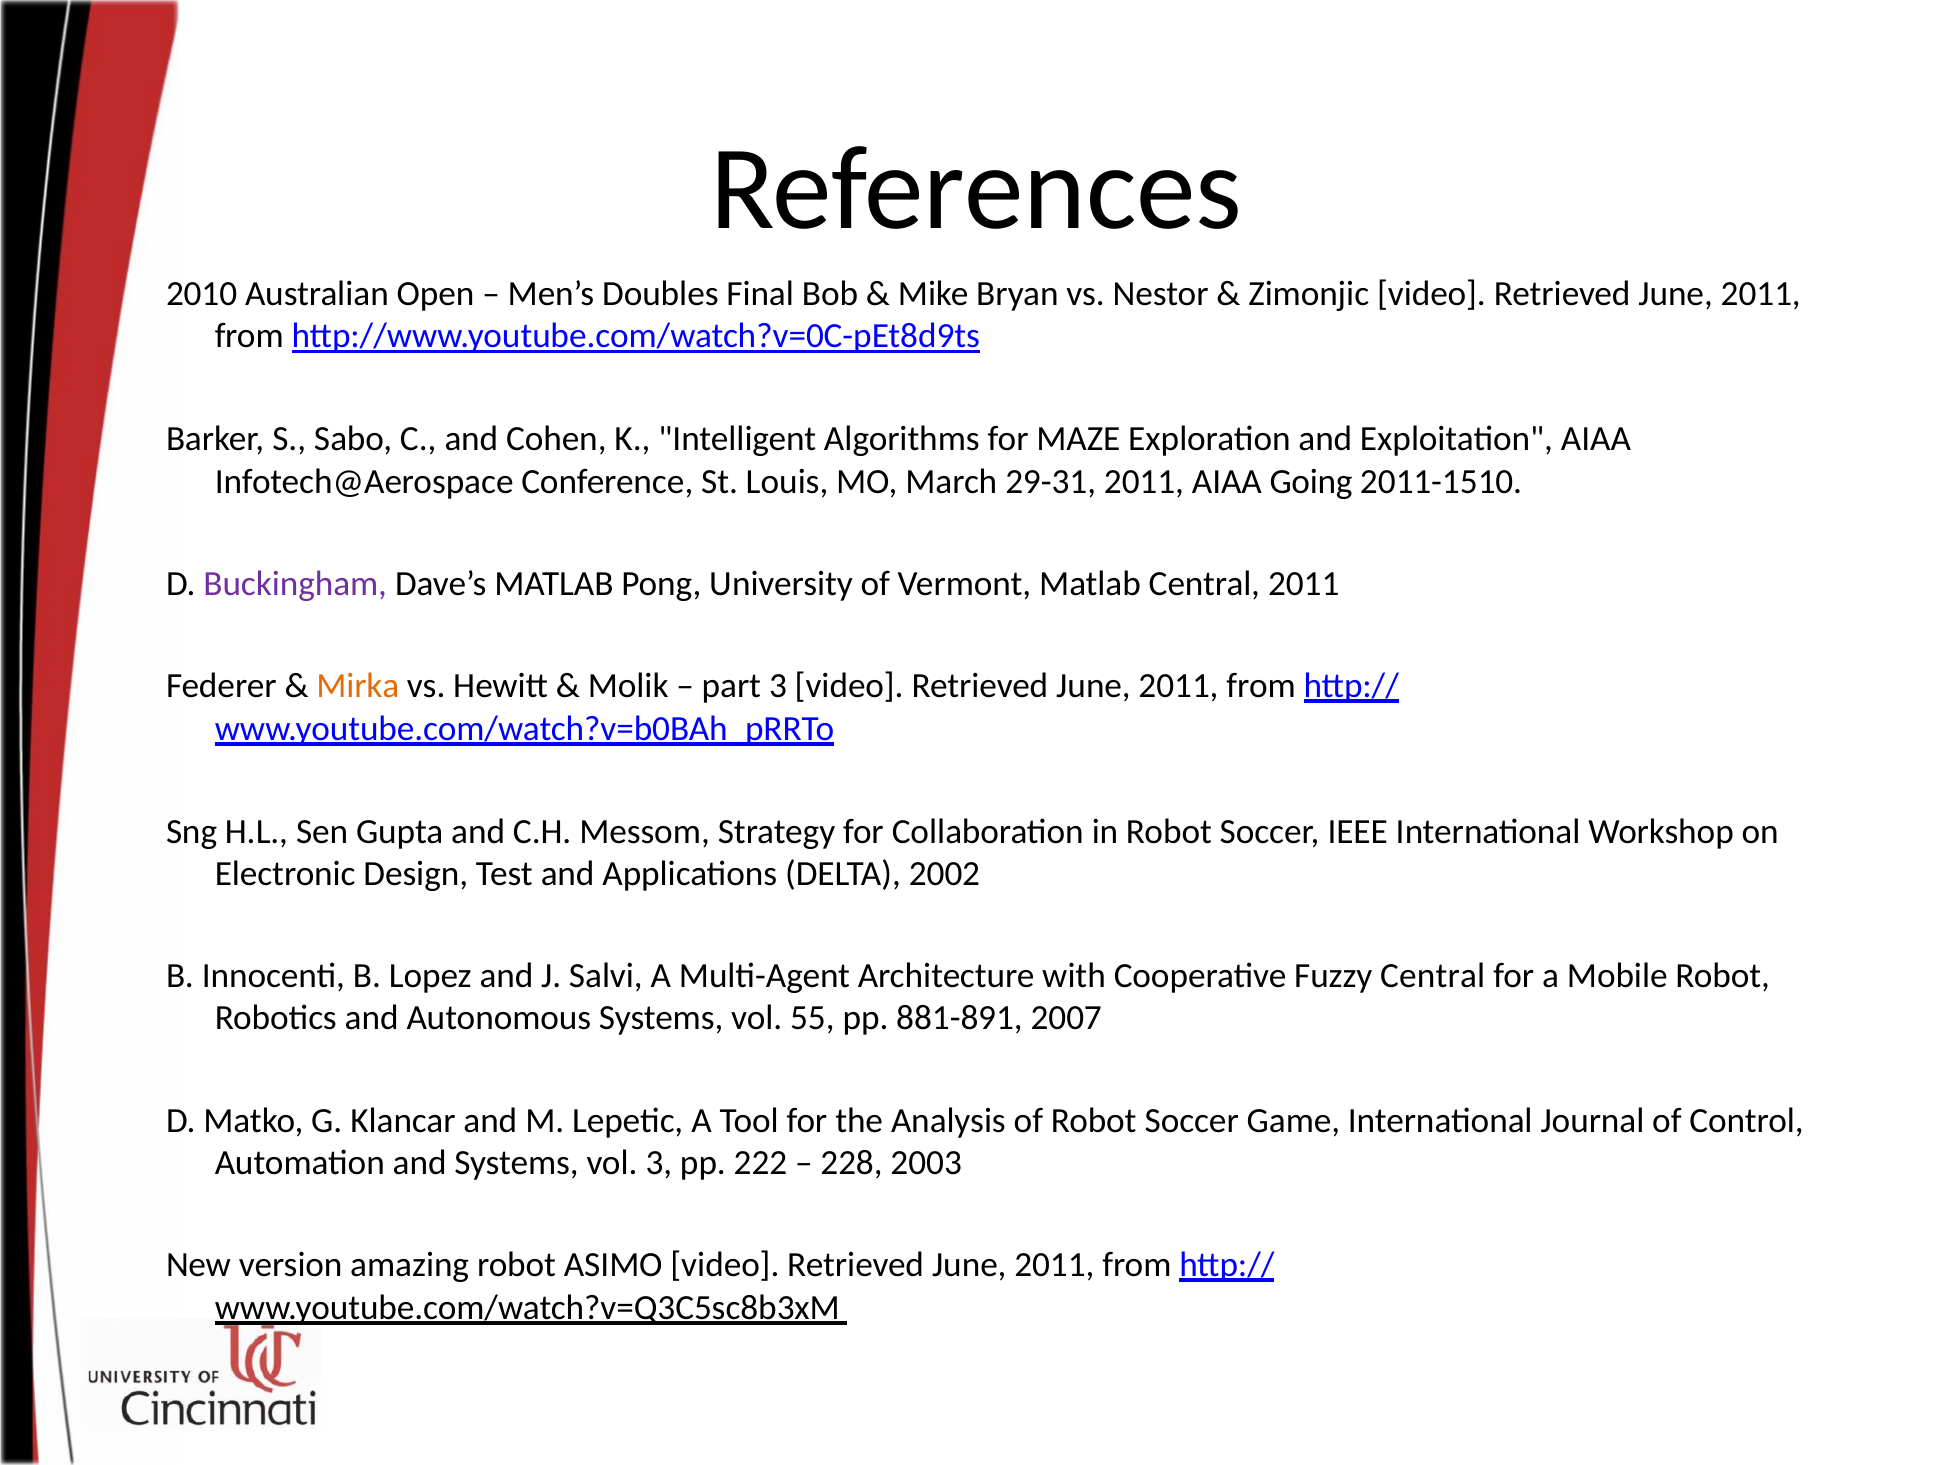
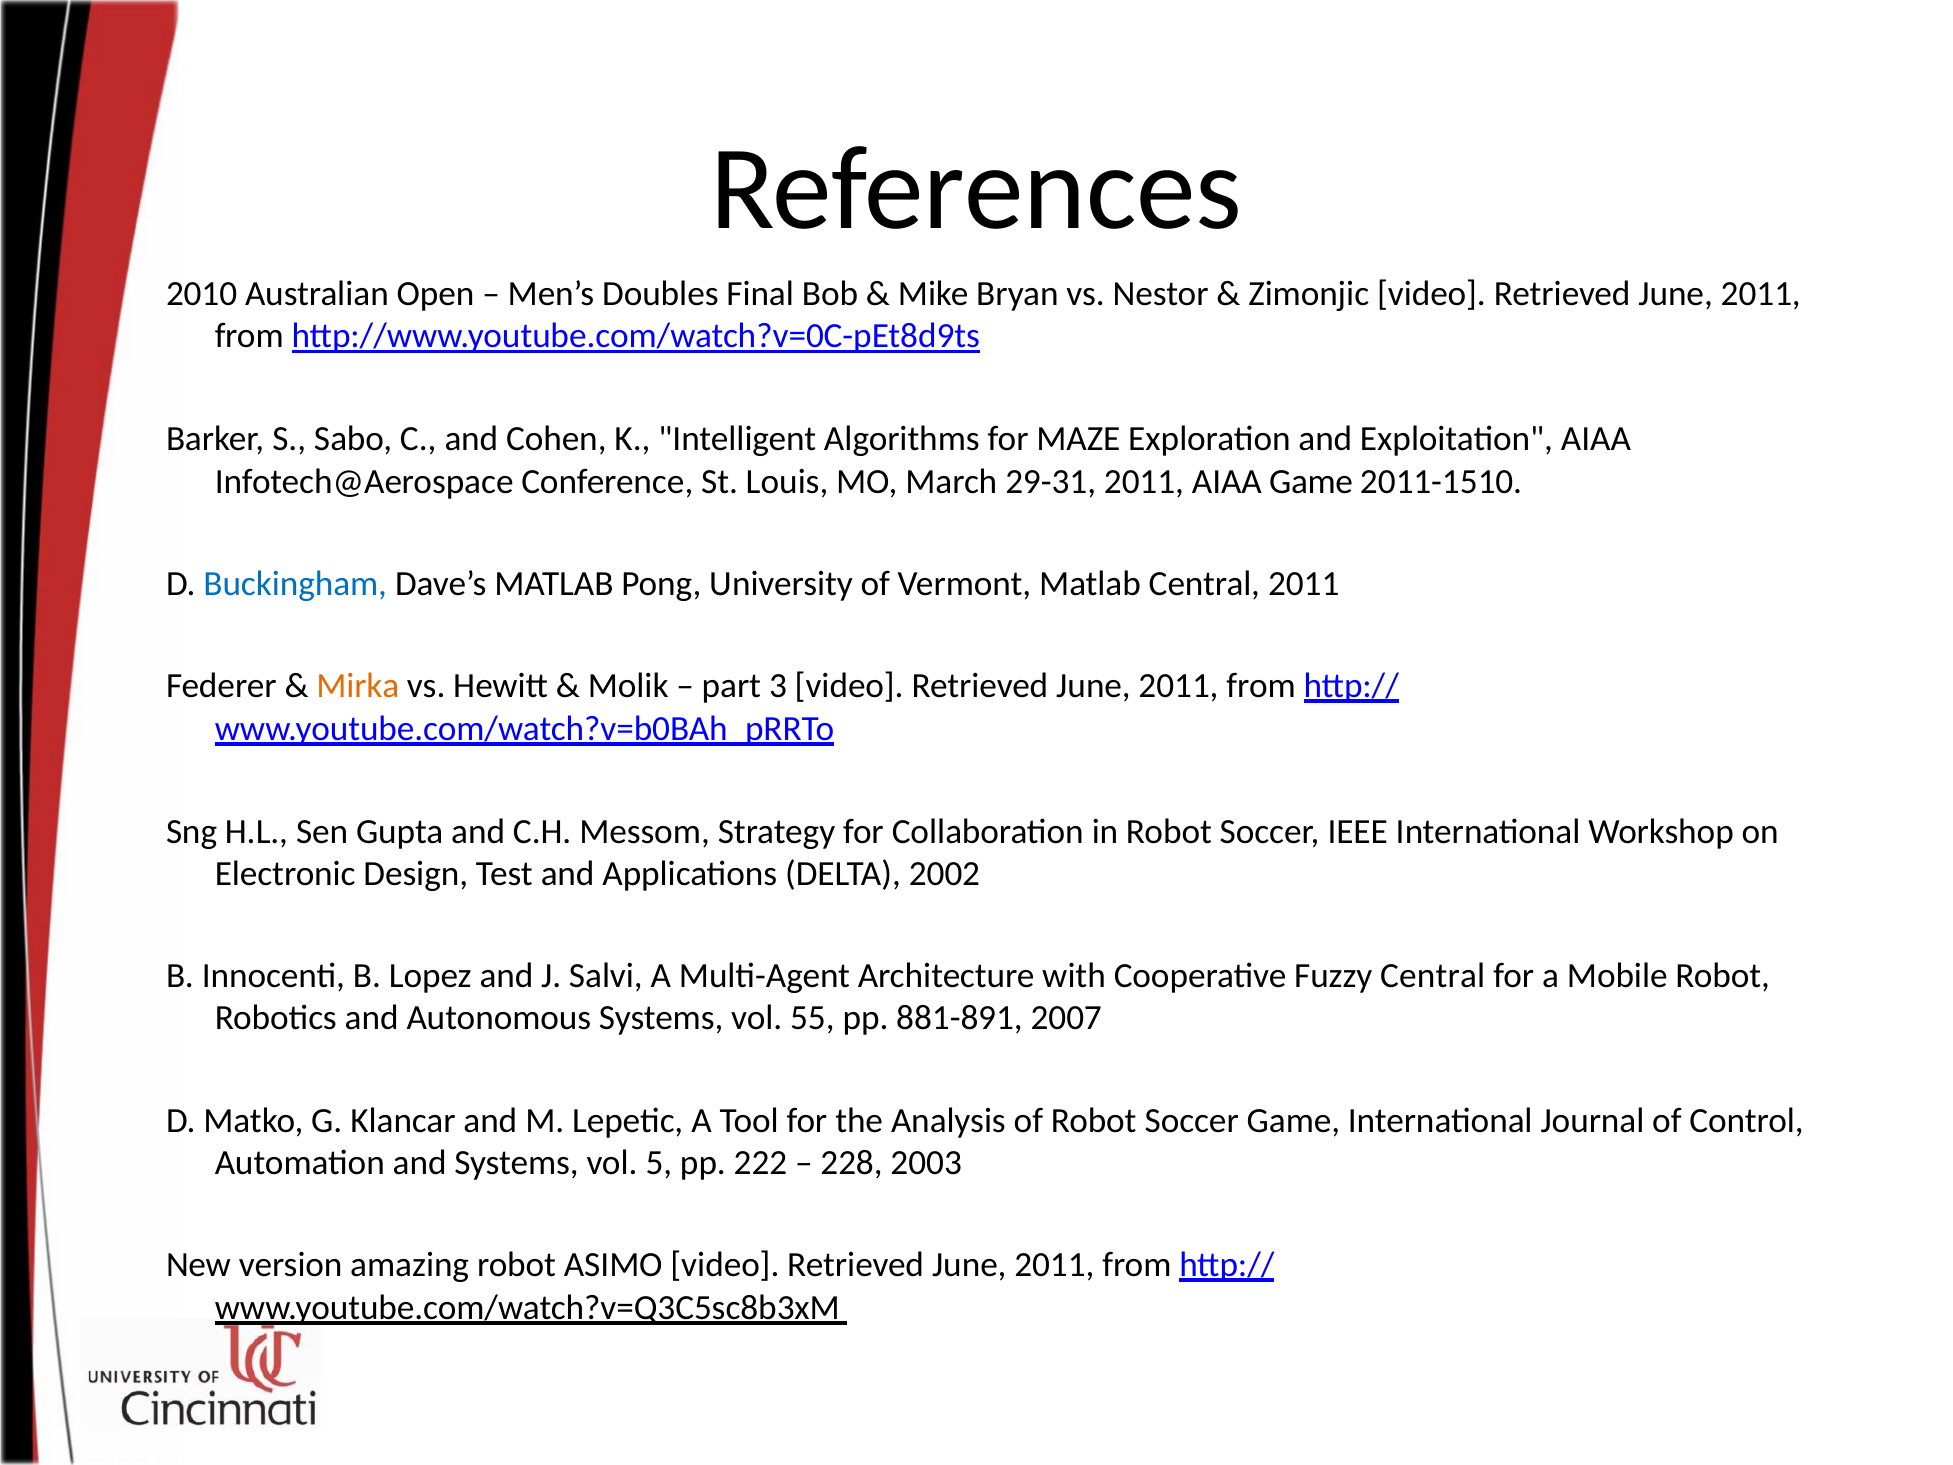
AIAA Going: Going -> Game
Buckingham colour: purple -> blue
vol 3: 3 -> 5
